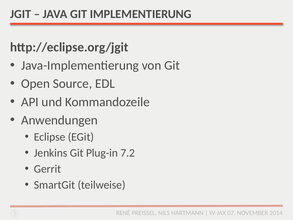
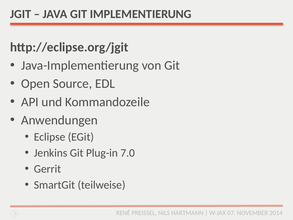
7.2: 7.2 -> 7.0
